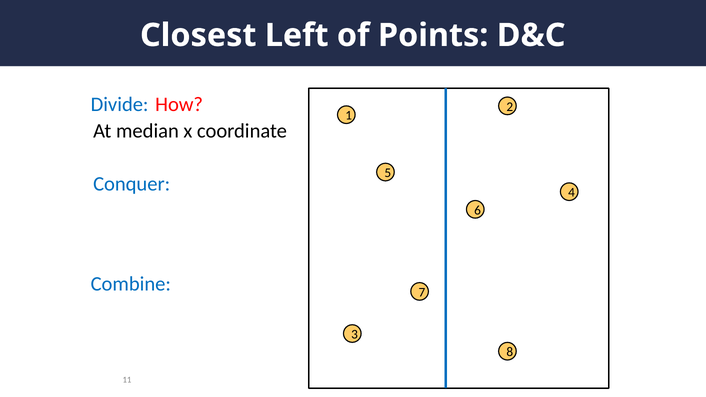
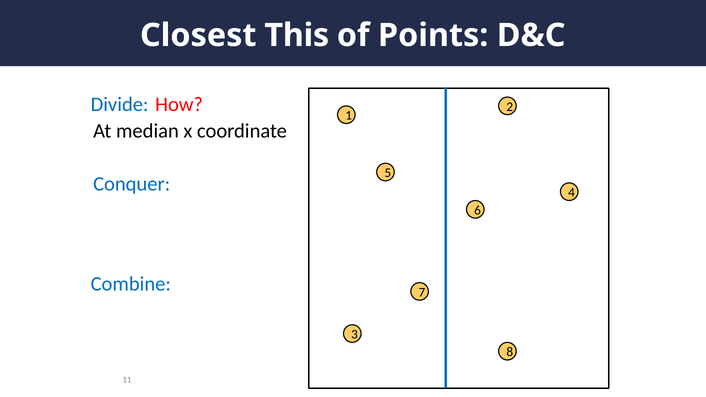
Left: Left -> This
